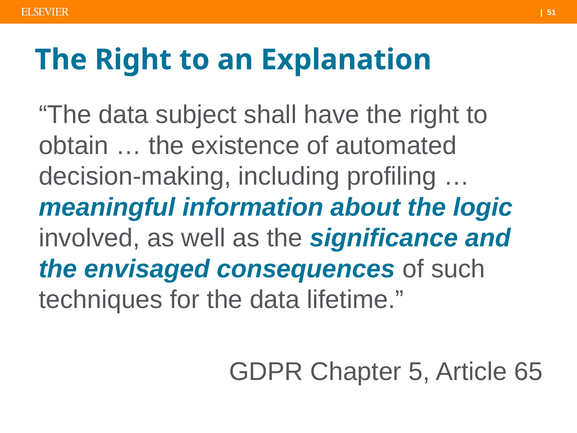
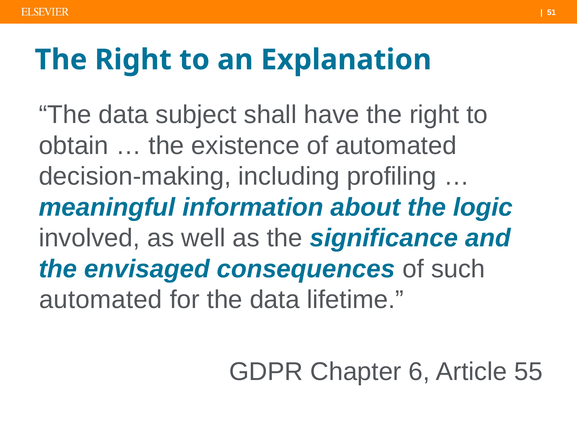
techniques at (101, 300): techniques -> automated
5: 5 -> 6
65: 65 -> 55
